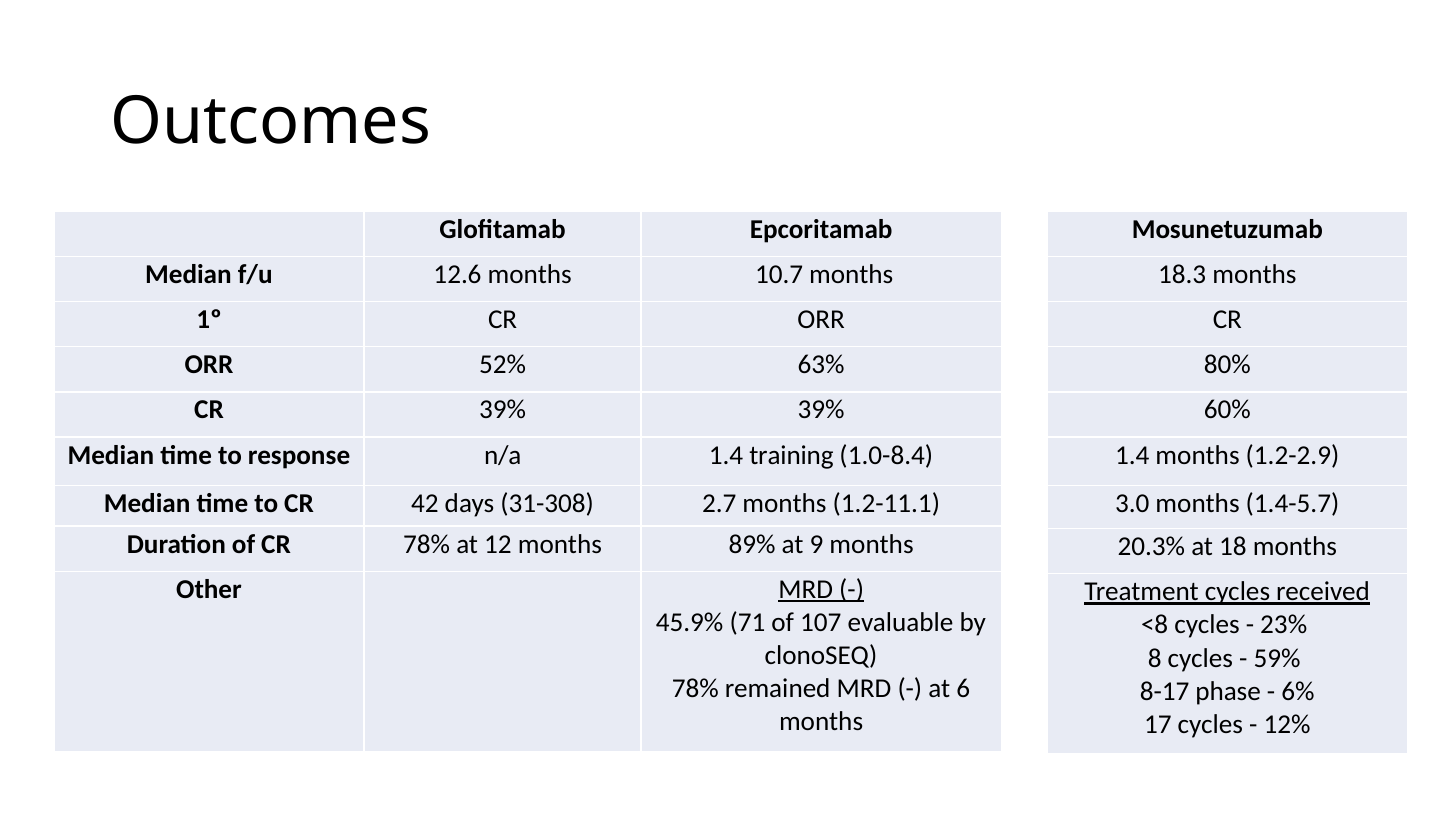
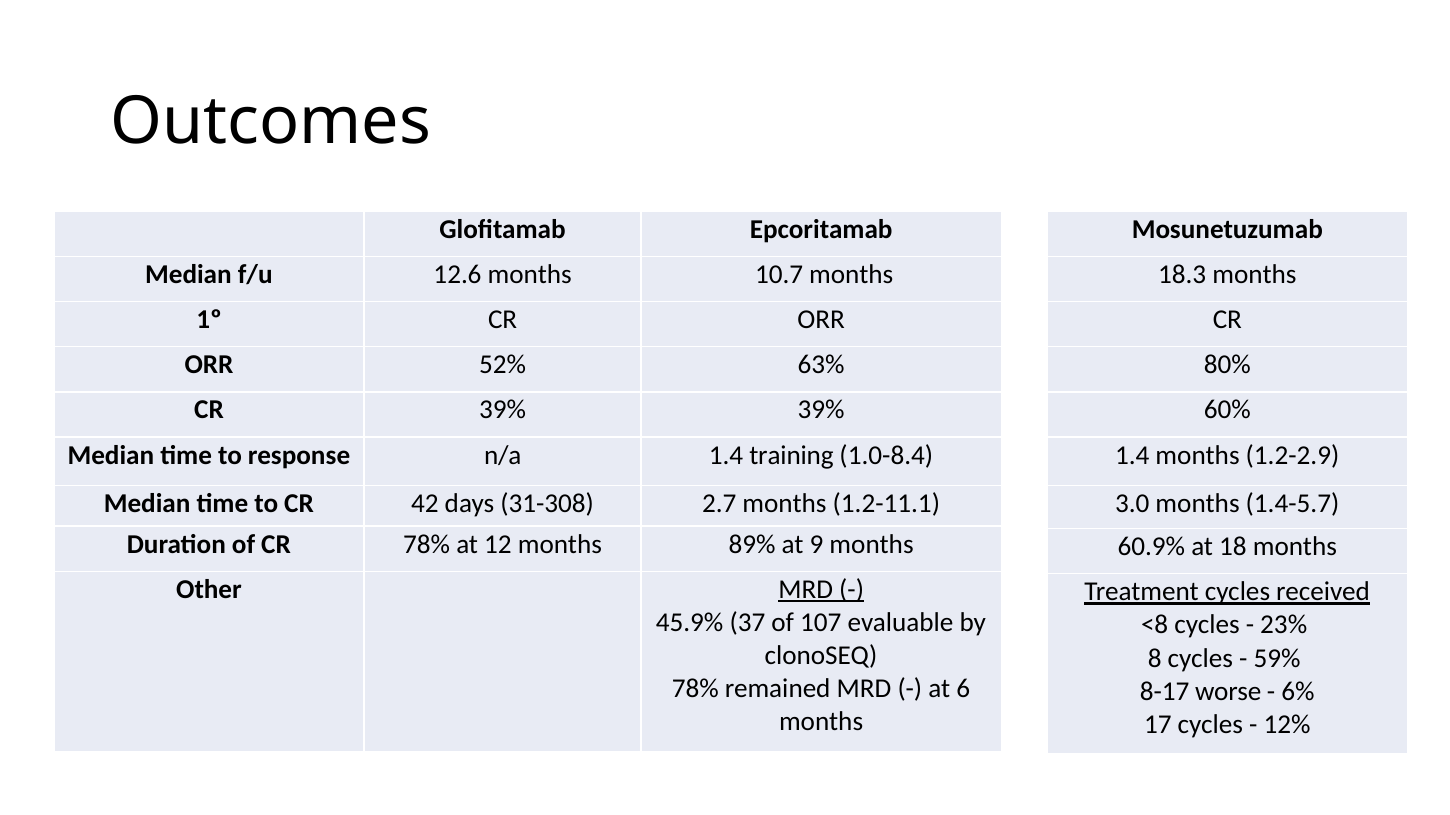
20.3%: 20.3% -> 60.9%
71: 71 -> 37
phase: phase -> worse
